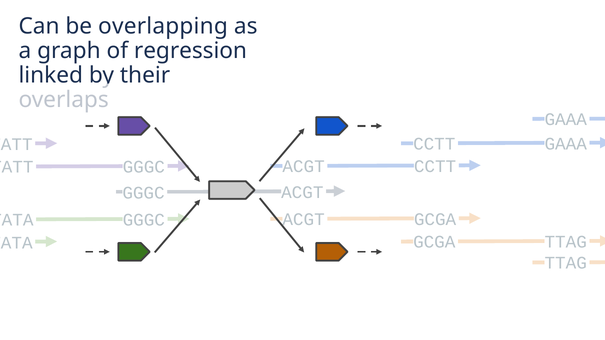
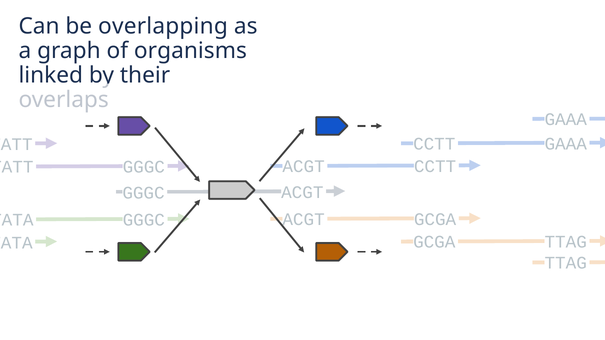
regression: regression -> organisms
